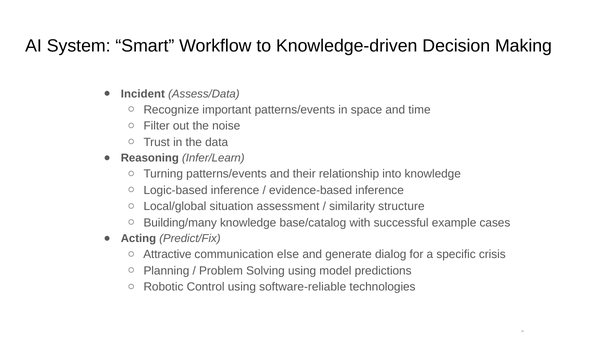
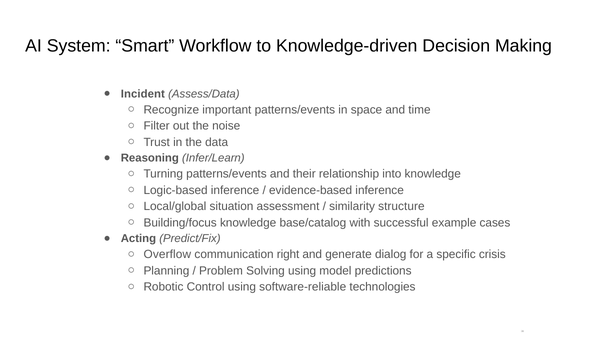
Building/many: Building/many -> Building/focus
Attractive: Attractive -> Overflow
else: else -> right
